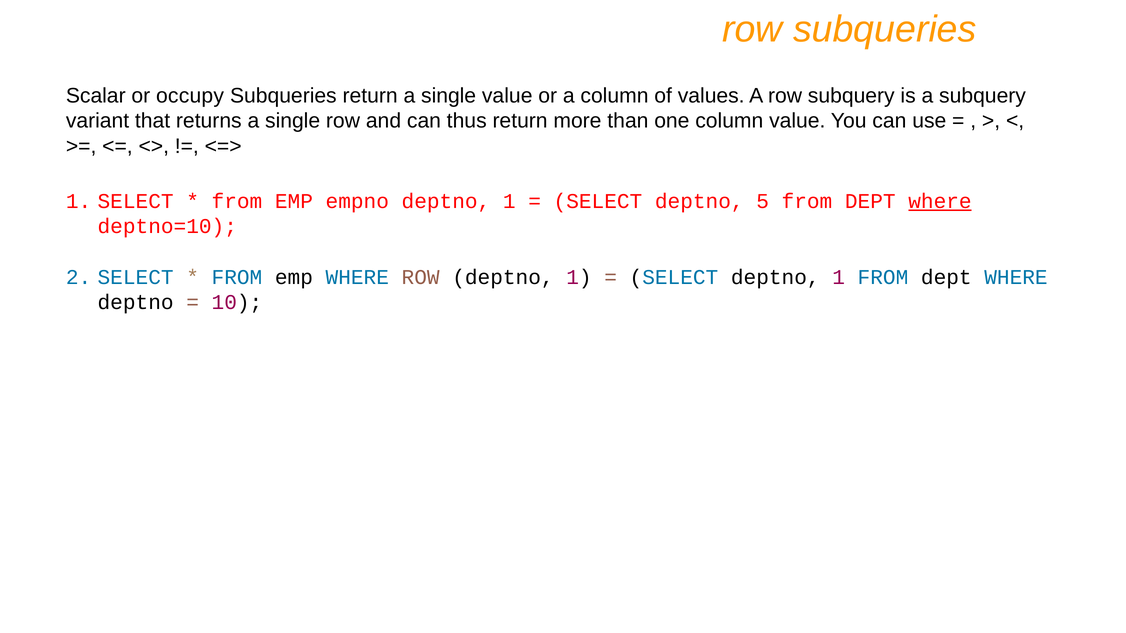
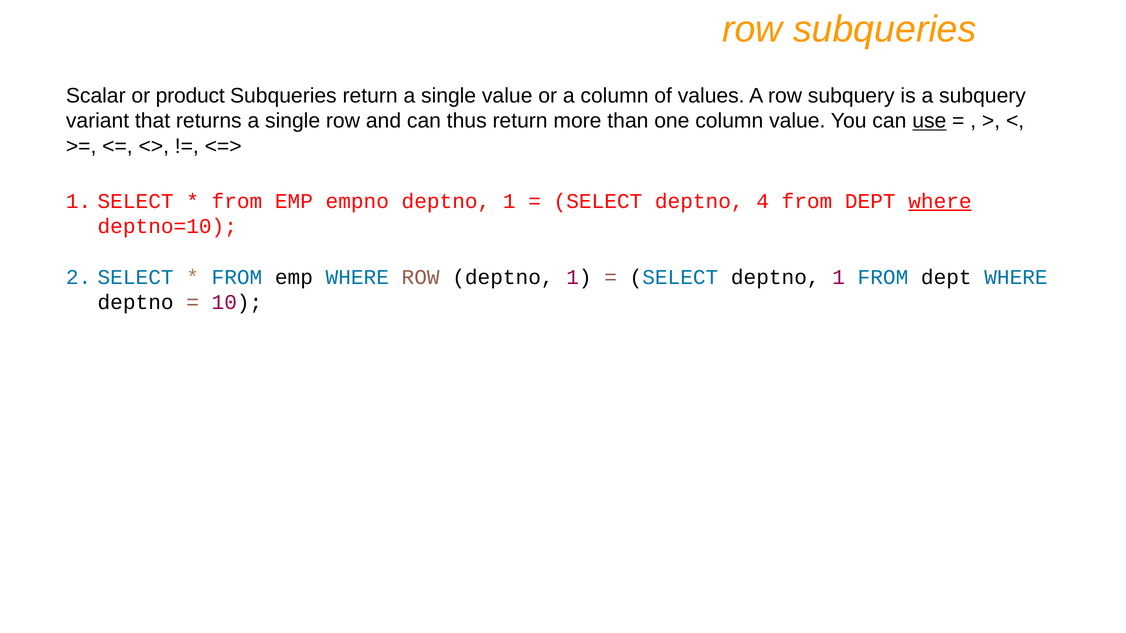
occupy: occupy -> product
use underline: none -> present
5: 5 -> 4
